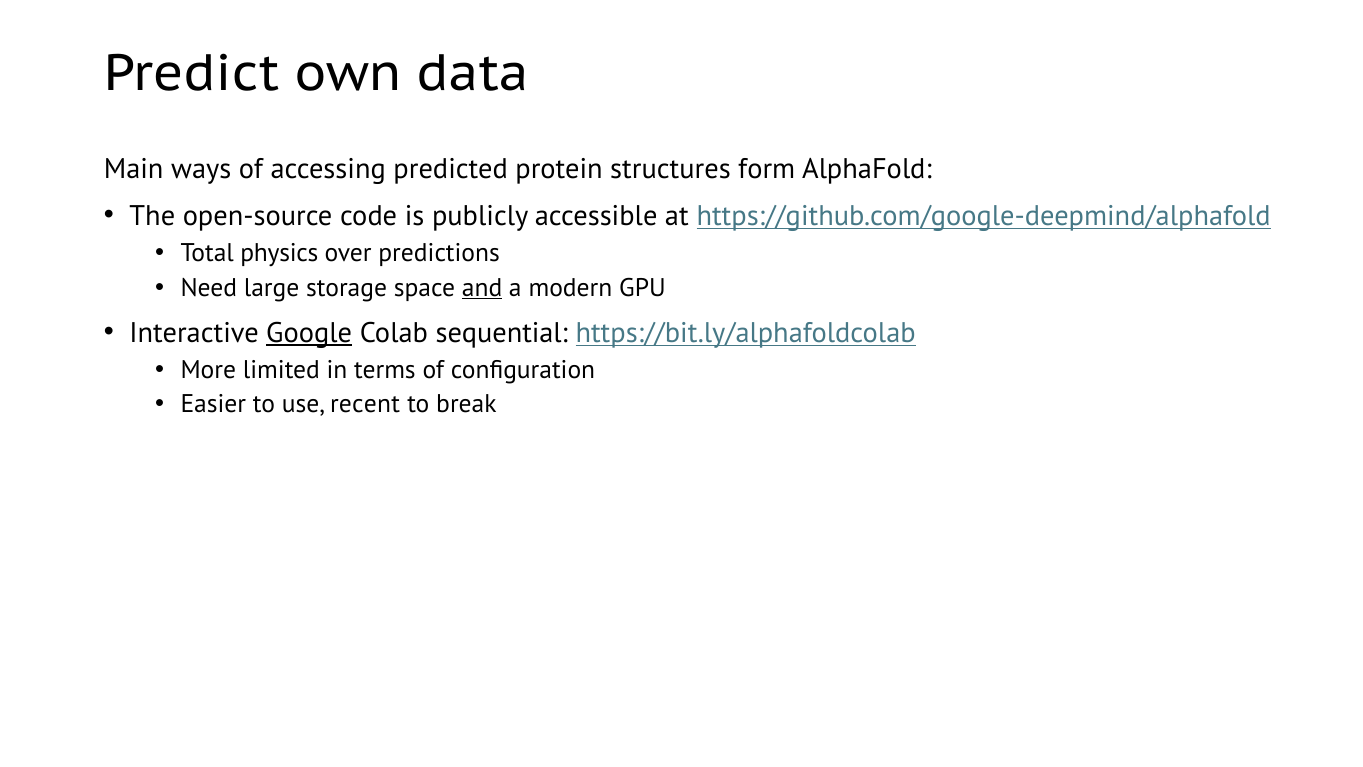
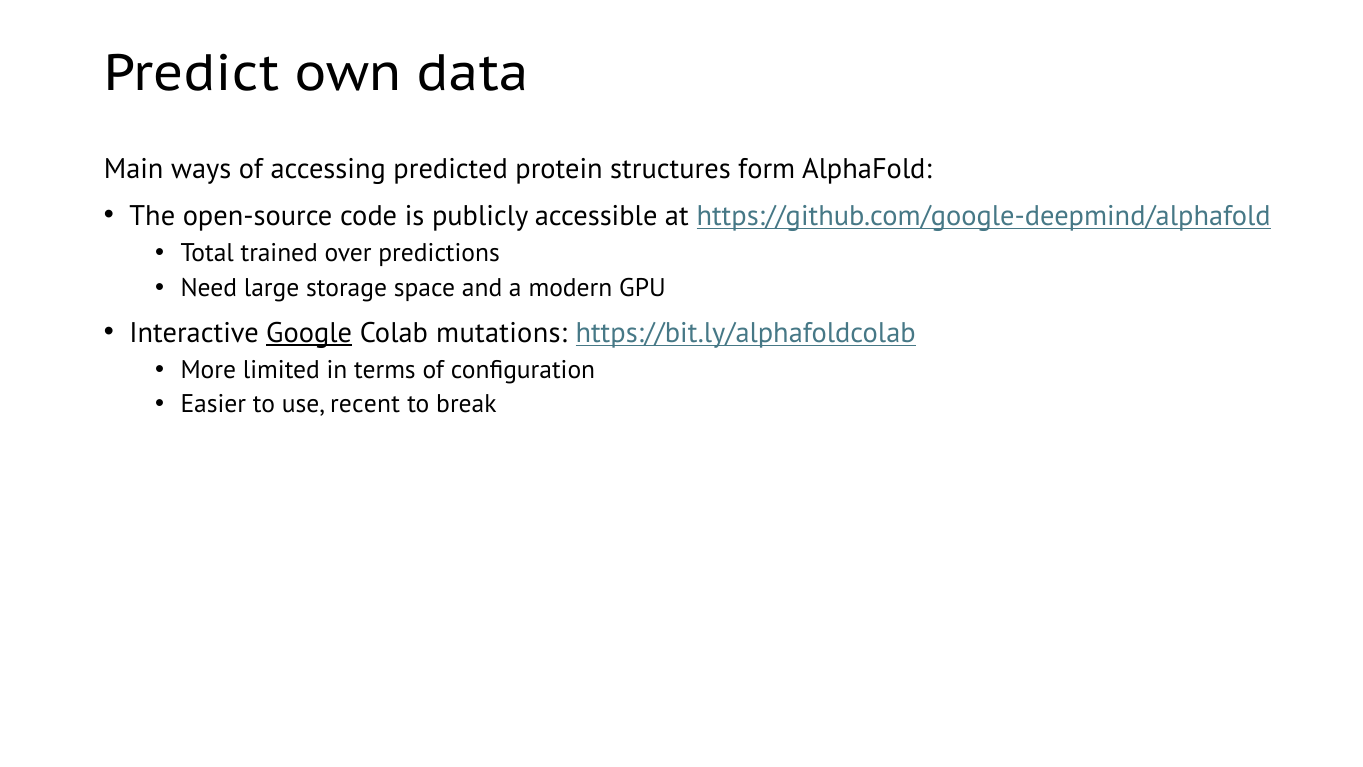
physics: physics -> trained
and underline: present -> none
sequential: sequential -> mutations
